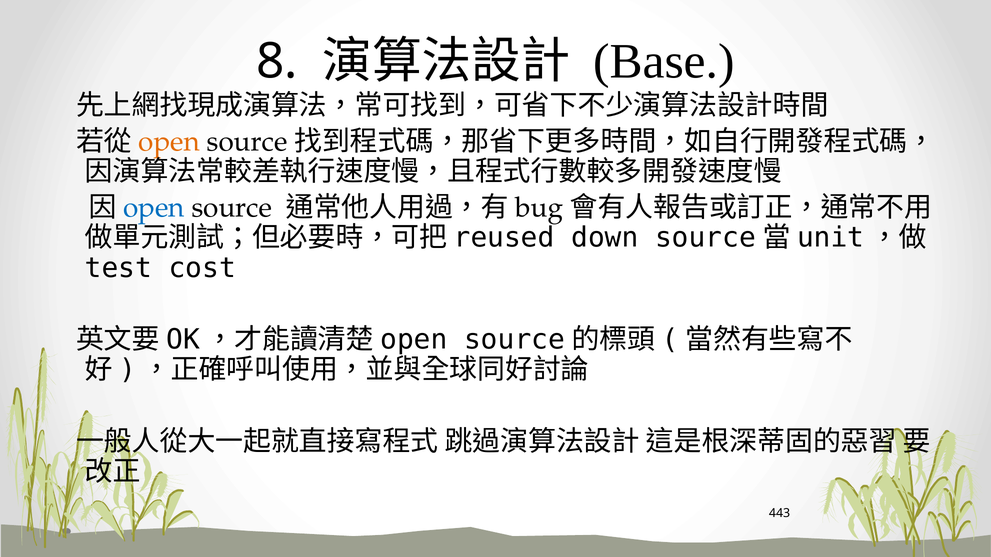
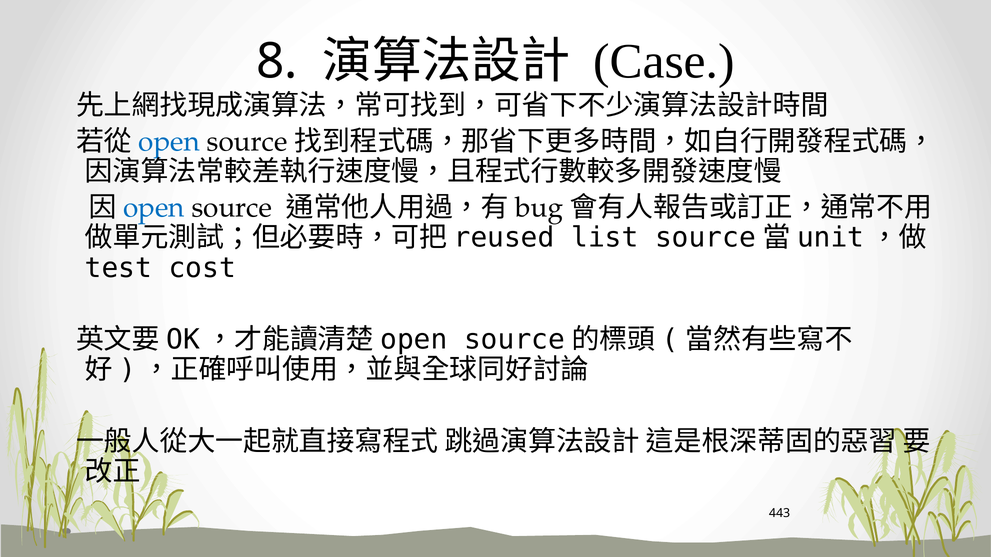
Base: Base -> Case
open at (169, 142) colour: orange -> blue
down: down -> list
